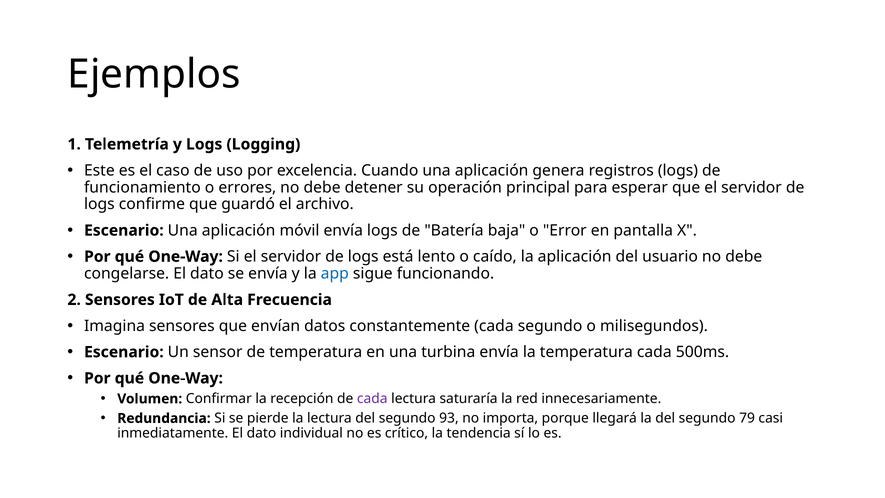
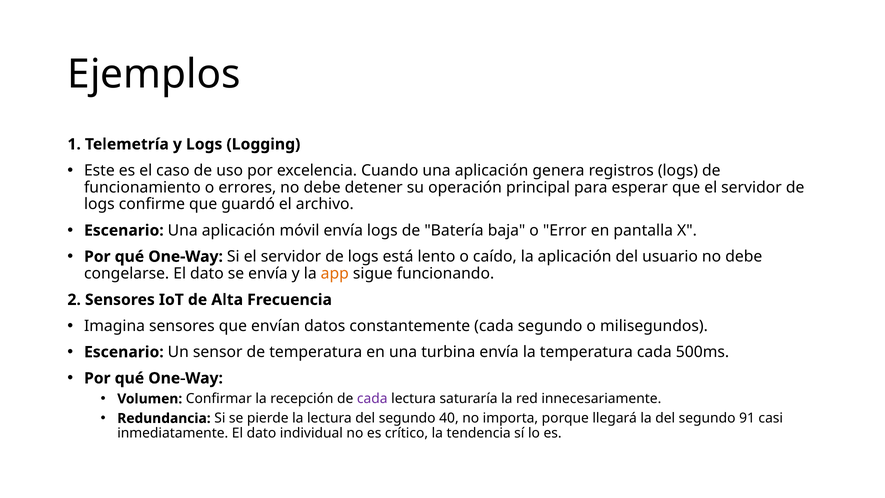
app colour: blue -> orange
93: 93 -> 40
79: 79 -> 91
